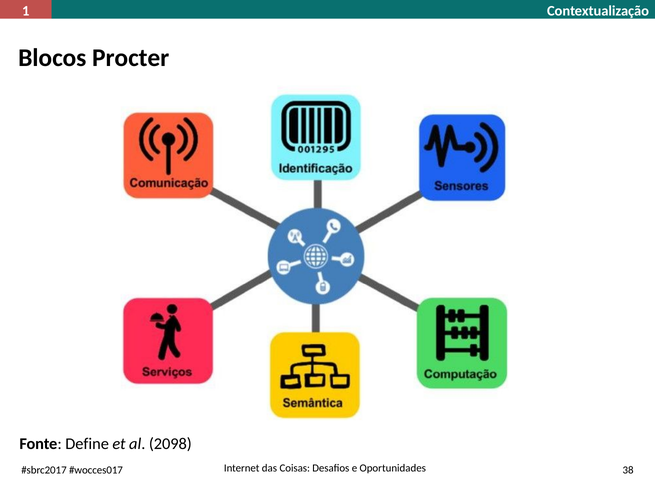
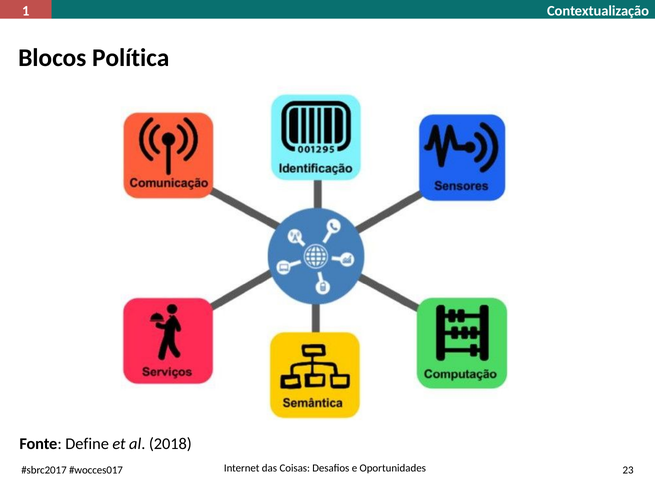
Procter: Procter -> Política
2098: 2098 -> 2018
38: 38 -> 23
